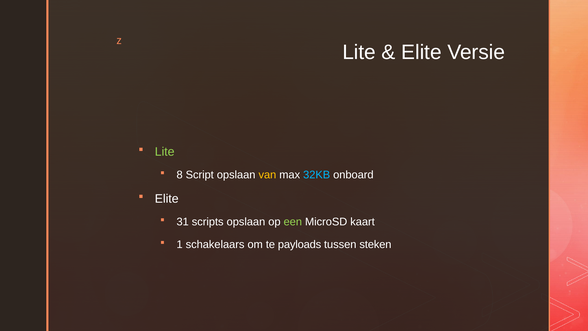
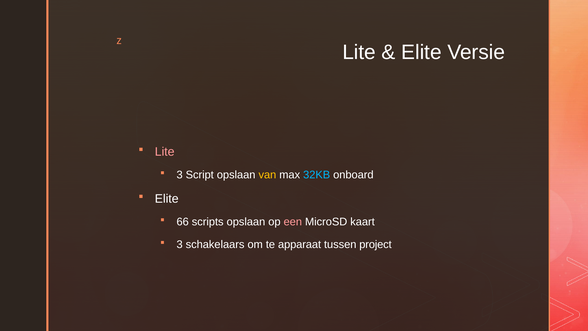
Lite at (165, 152) colour: light green -> pink
8 at (180, 175): 8 -> 3
31: 31 -> 66
een colour: light green -> pink
1 at (180, 244): 1 -> 3
payloads: payloads -> apparaat
steken: steken -> project
